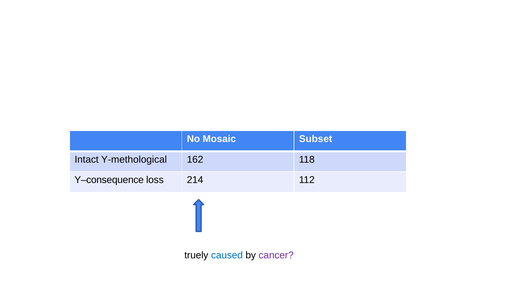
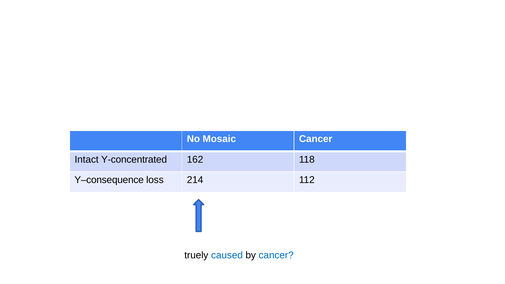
Mosaic Subset: Subset -> Cancer
Y-methological: Y-methological -> Y-concentrated
cancer at (276, 255) colour: purple -> blue
